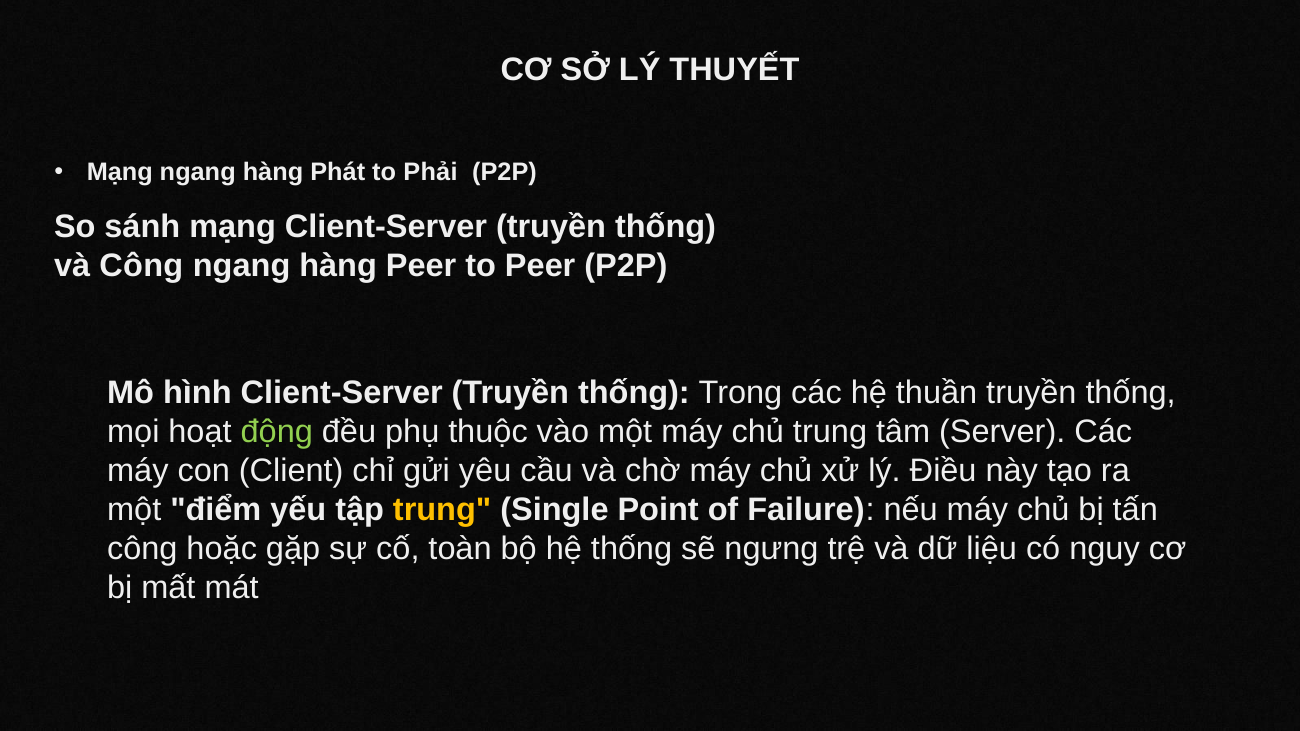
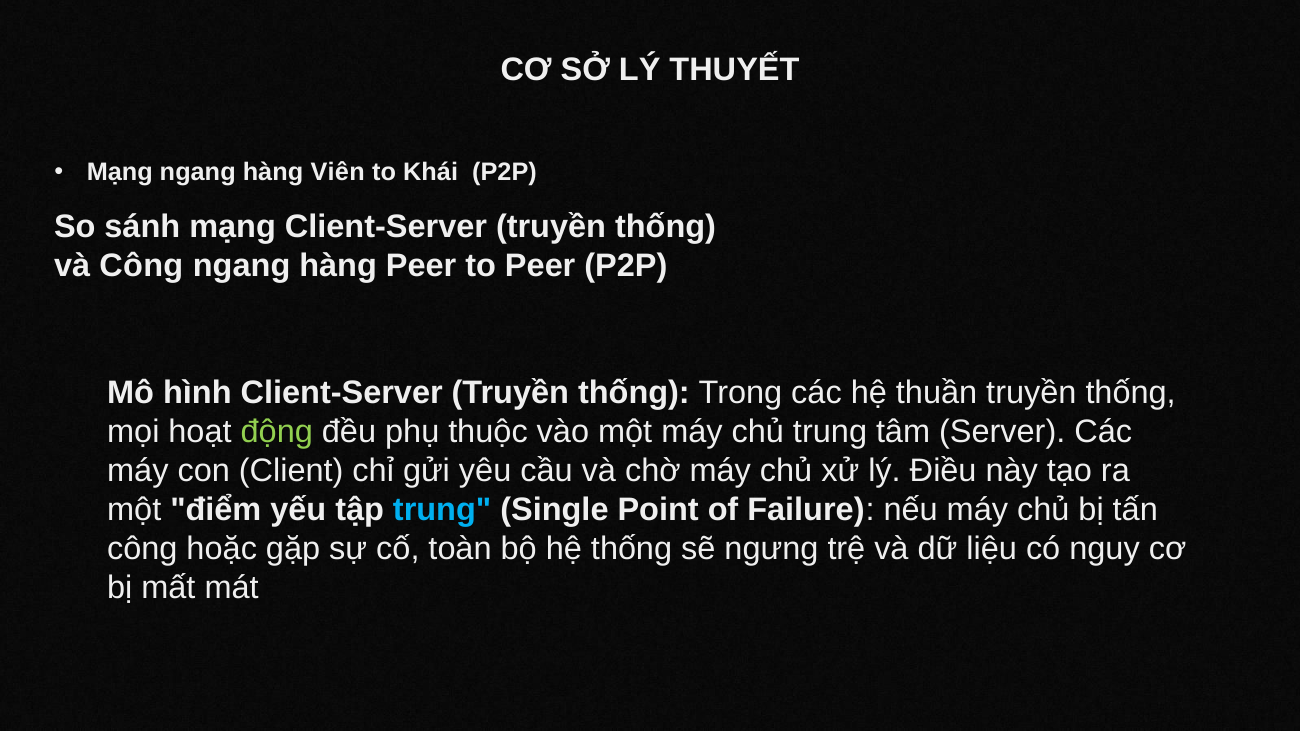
Phát: Phát -> Viên
Phải: Phải -> Khái
trung at (442, 510) colour: yellow -> light blue
